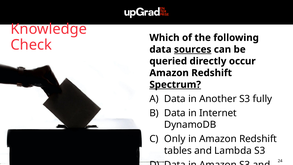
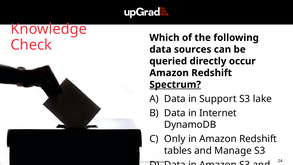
sources underline: present -> none
Another: Another -> Support
fully: fully -> lake
Lambda: Lambda -> Manage
